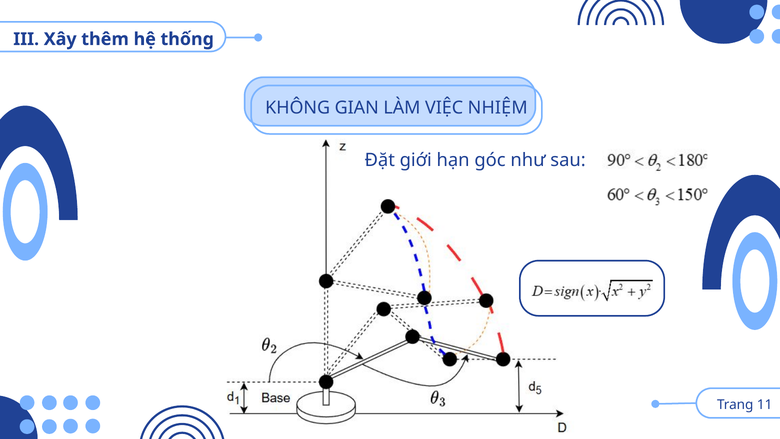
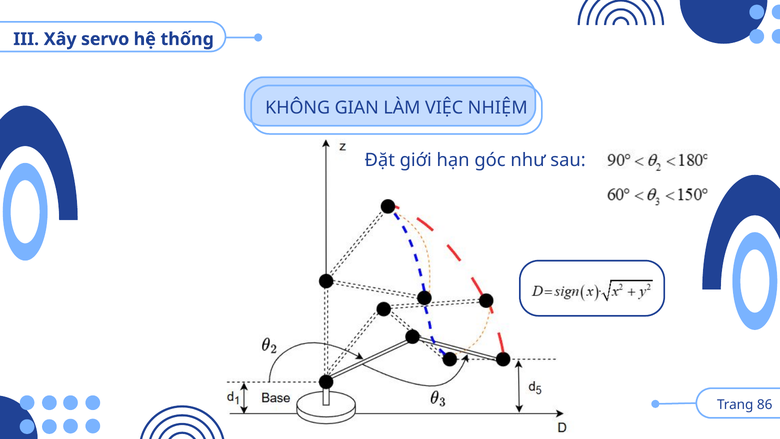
thêm: thêm -> servo
11: 11 -> 86
